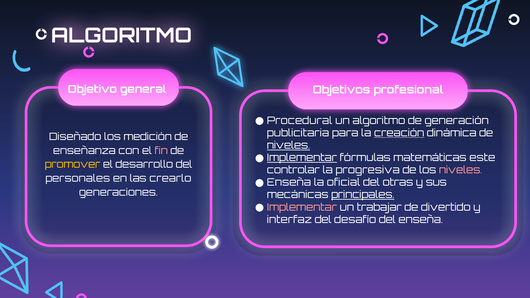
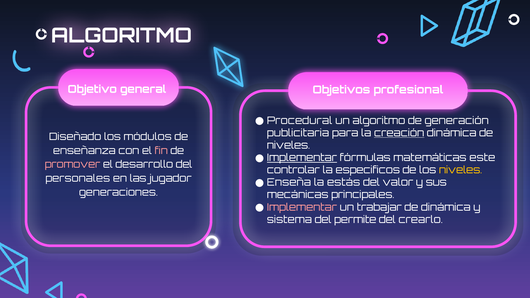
medición: medición -> módulos
niveles at (289, 145) underline: present -> none
promover colour: yellow -> pink
progresiva: progresiva -> especificos
niveles at (461, 170) colour: pink -> yellow
crearlo: crearlo -> jugador
oficial: oficial -> estás
otras: otras -> valor
principales underline: present -> none
de divertido: divertido -> dinámica
interfaz: interfaz -> sistema
desafío: desafío -> permite
del enseña: enseña -> crearlo
